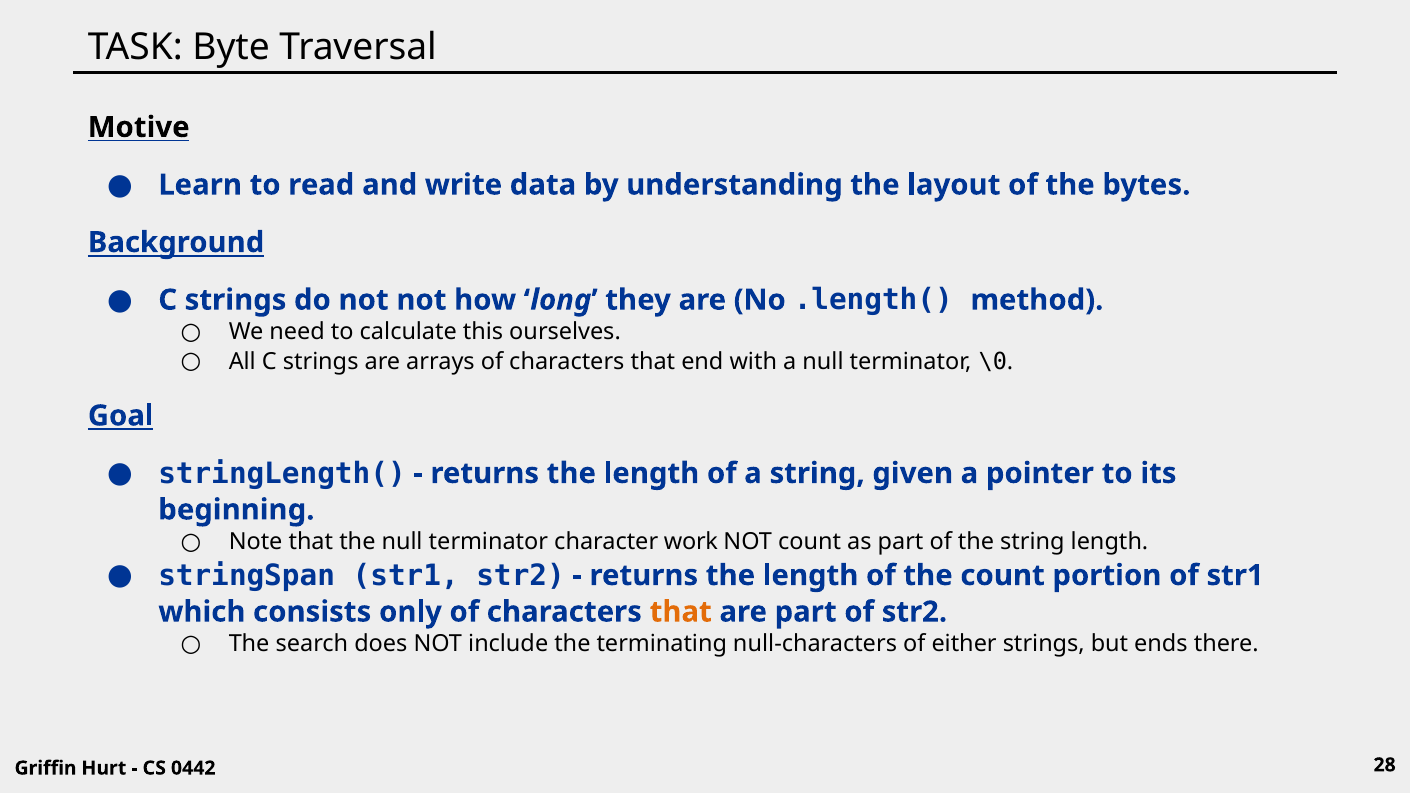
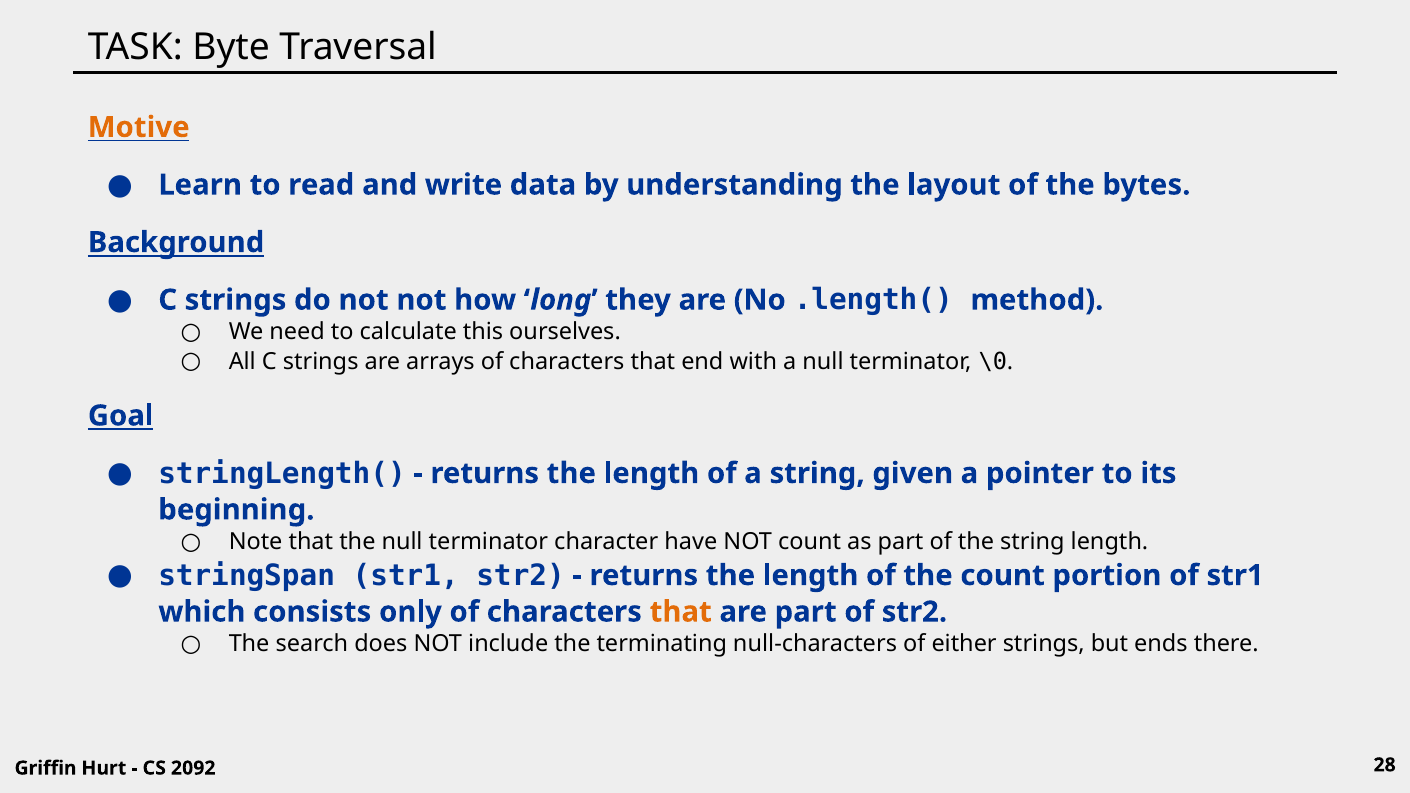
Motive colour: black -> orange
work: work -> have
0442: 0442 -> 2092
